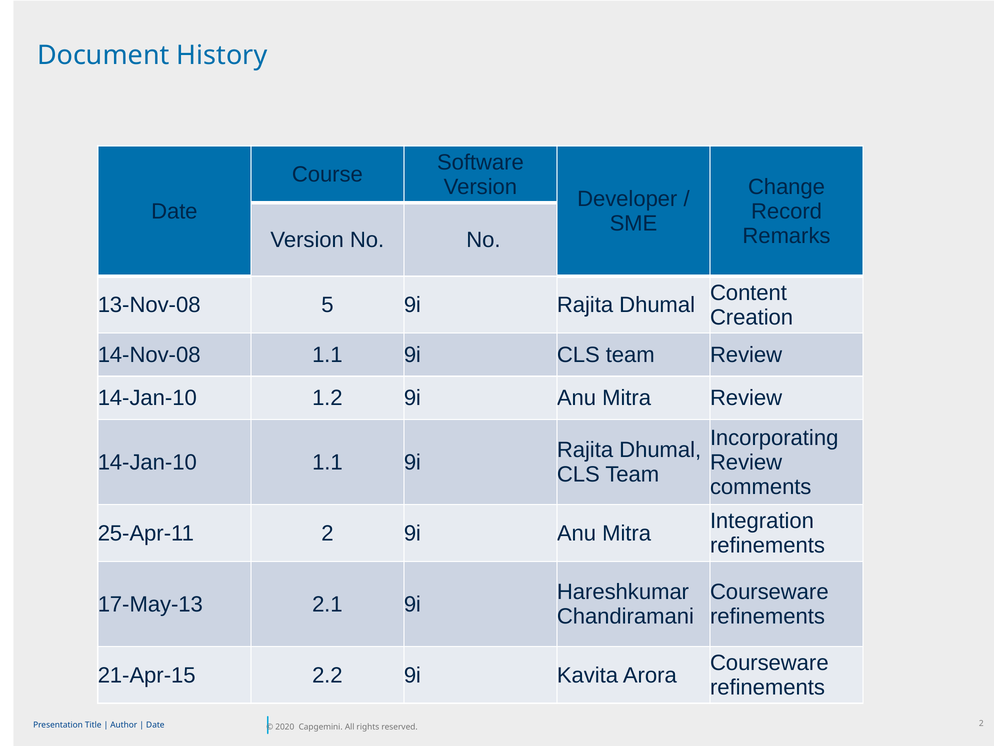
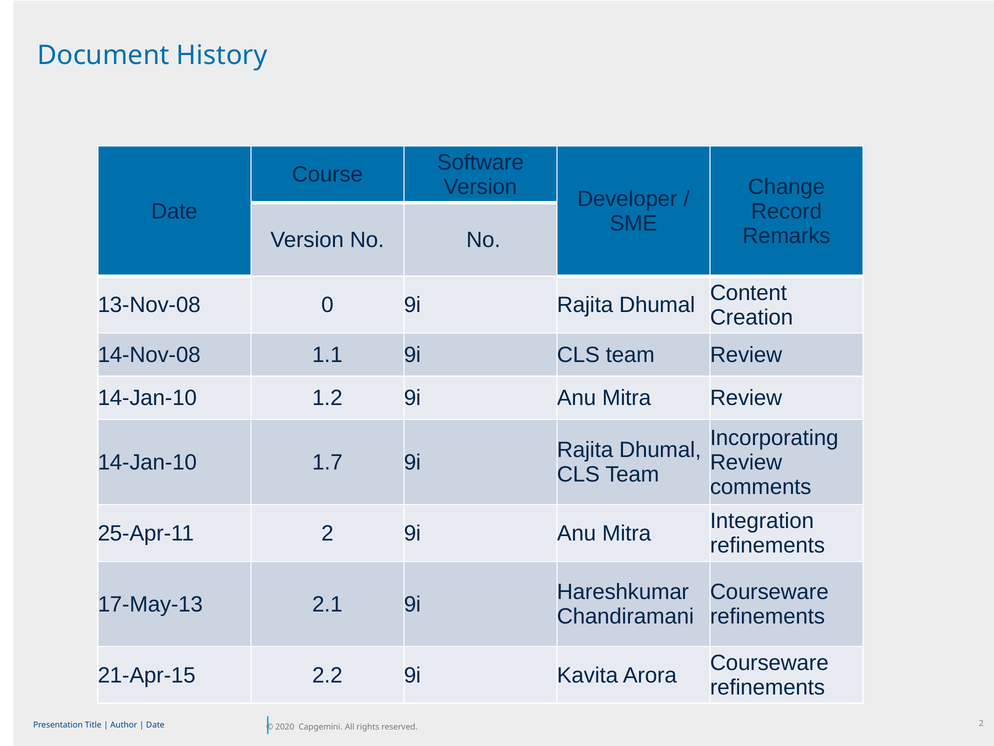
5: 5 -> 0
14-Jan-10 1.1: 1.1 -> 1.7
